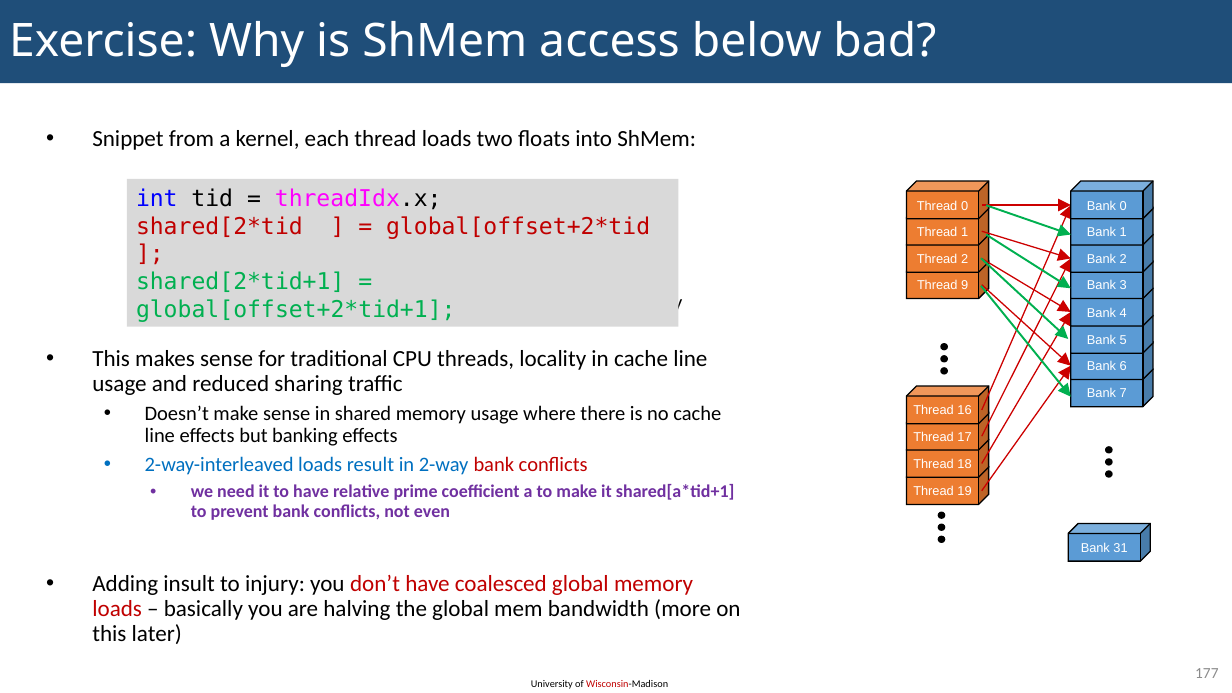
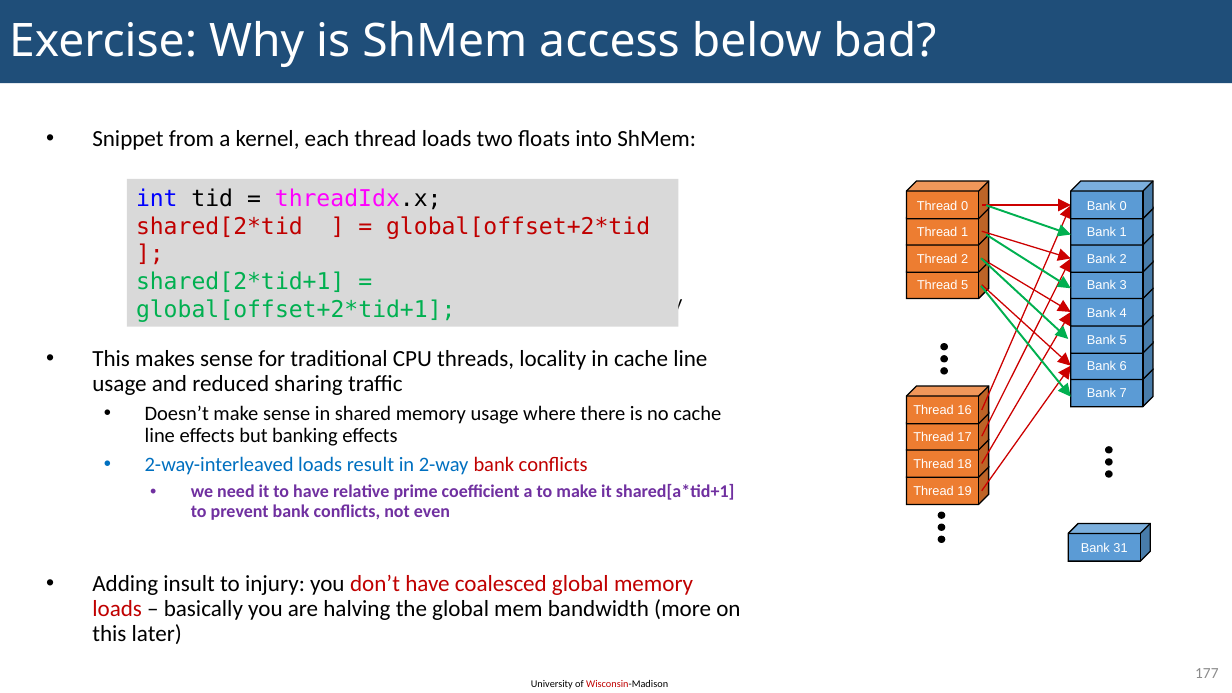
Thread 9: 9 -> 5
